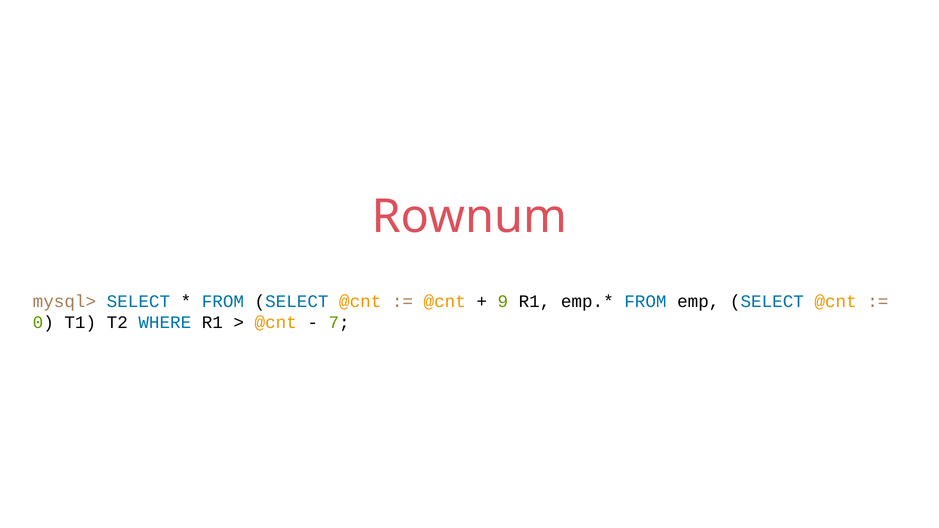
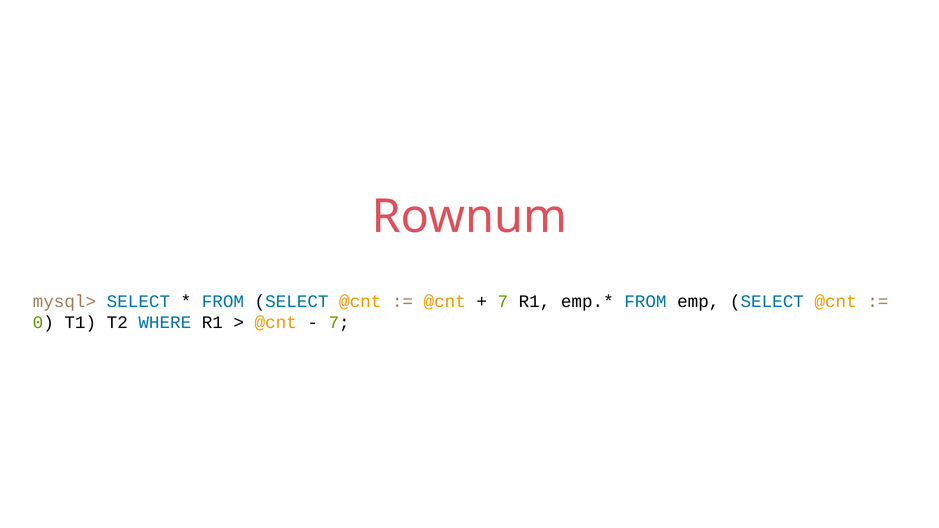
9 at (503, 302): 9 -> 7
